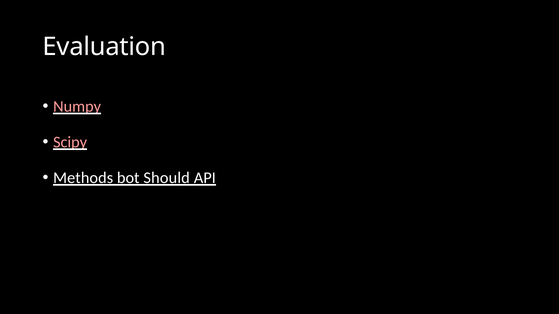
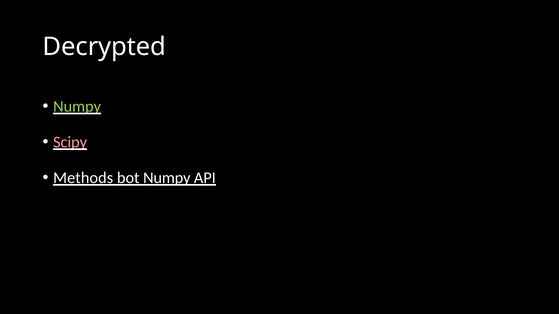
Evaluation: Evaluation -> Decrypted
Numpy at (77, 107) colour: pink -> light green
bot Should: Should -> Numpy
